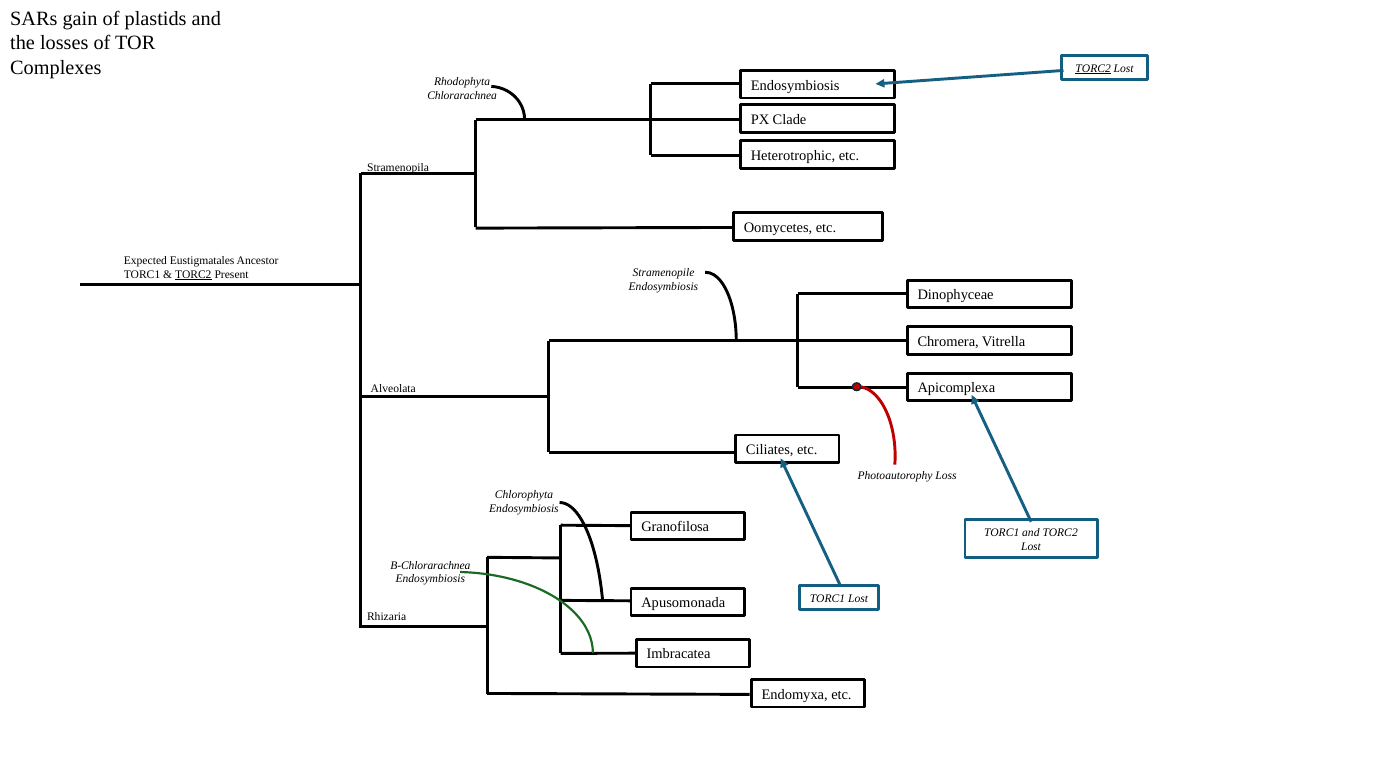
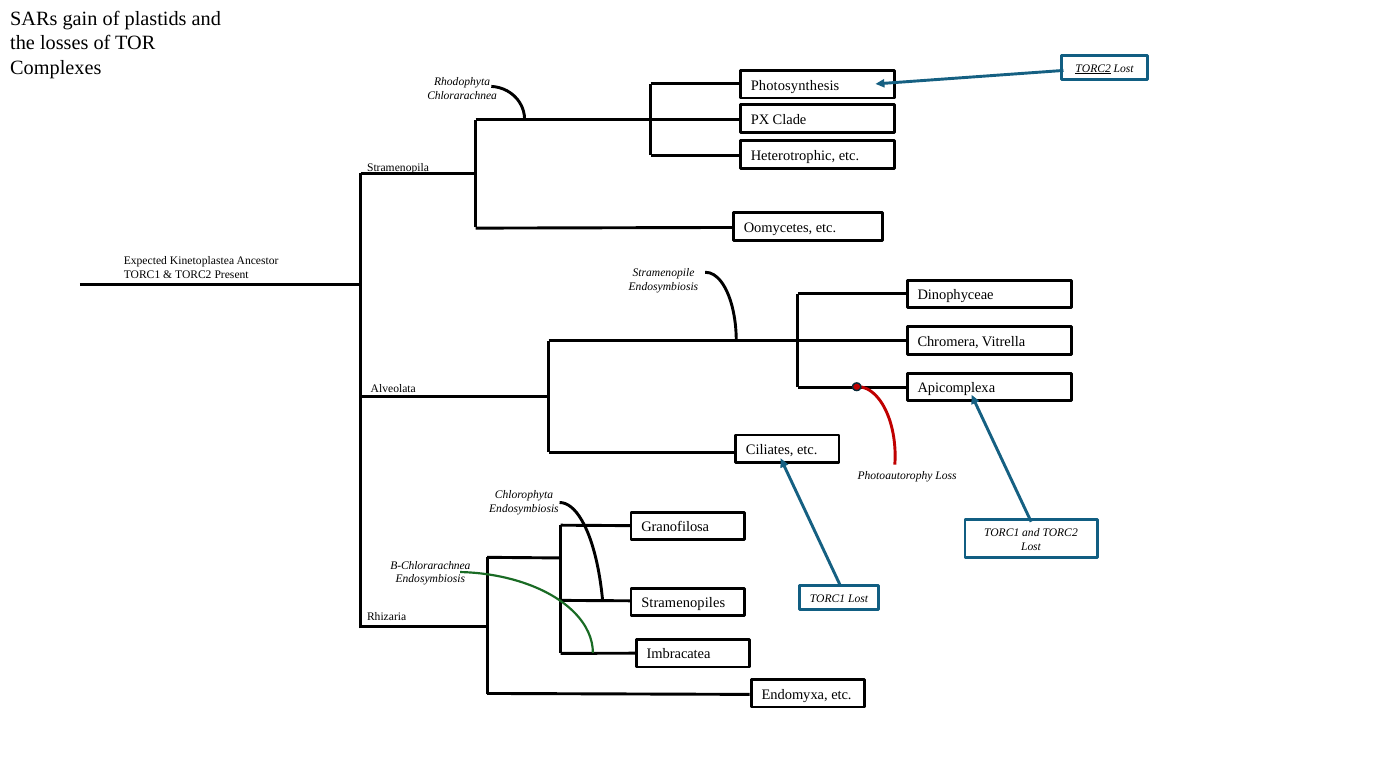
Endosymbiosis at (795, 85): Endosymbiosis -> Photosynthesis
Eustigmatales: Eustigmatales -> Kinetoplastea
TORC2 at (193, 274) underline: present -> none
Apusomonada: Apusomonada -> Stramenopiles
